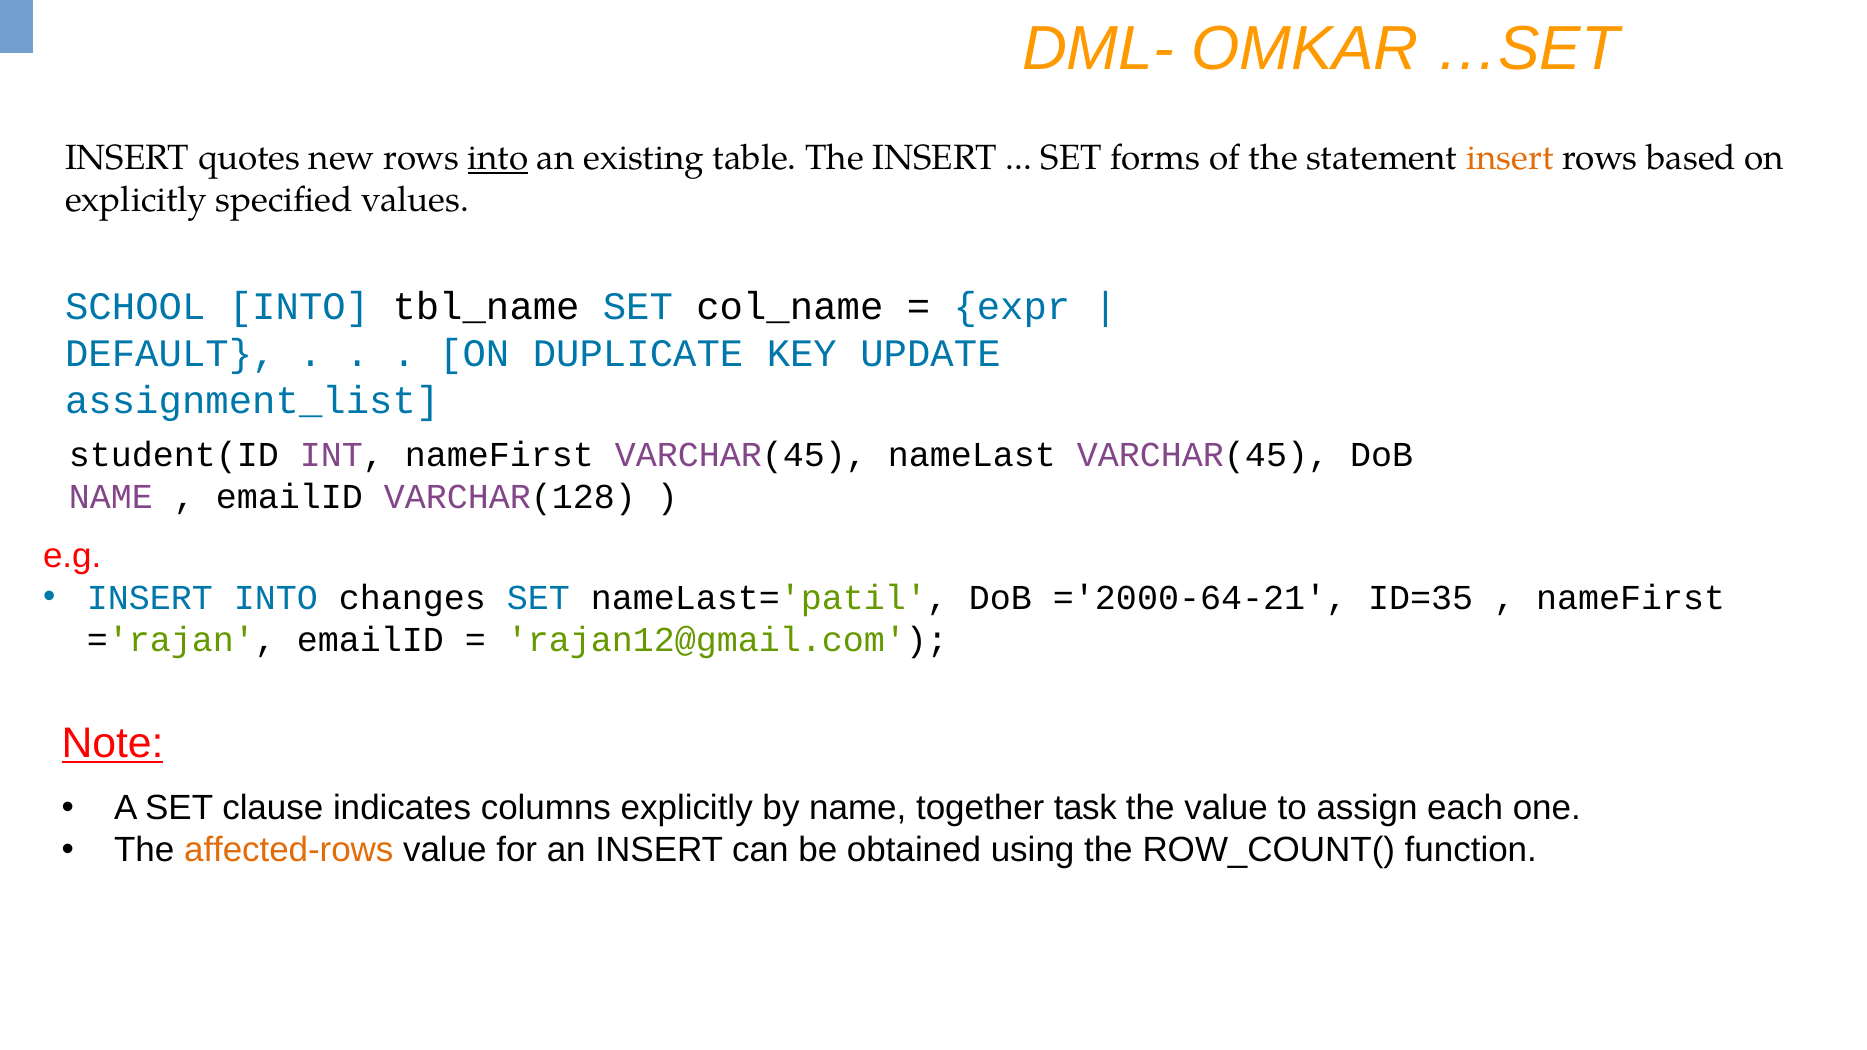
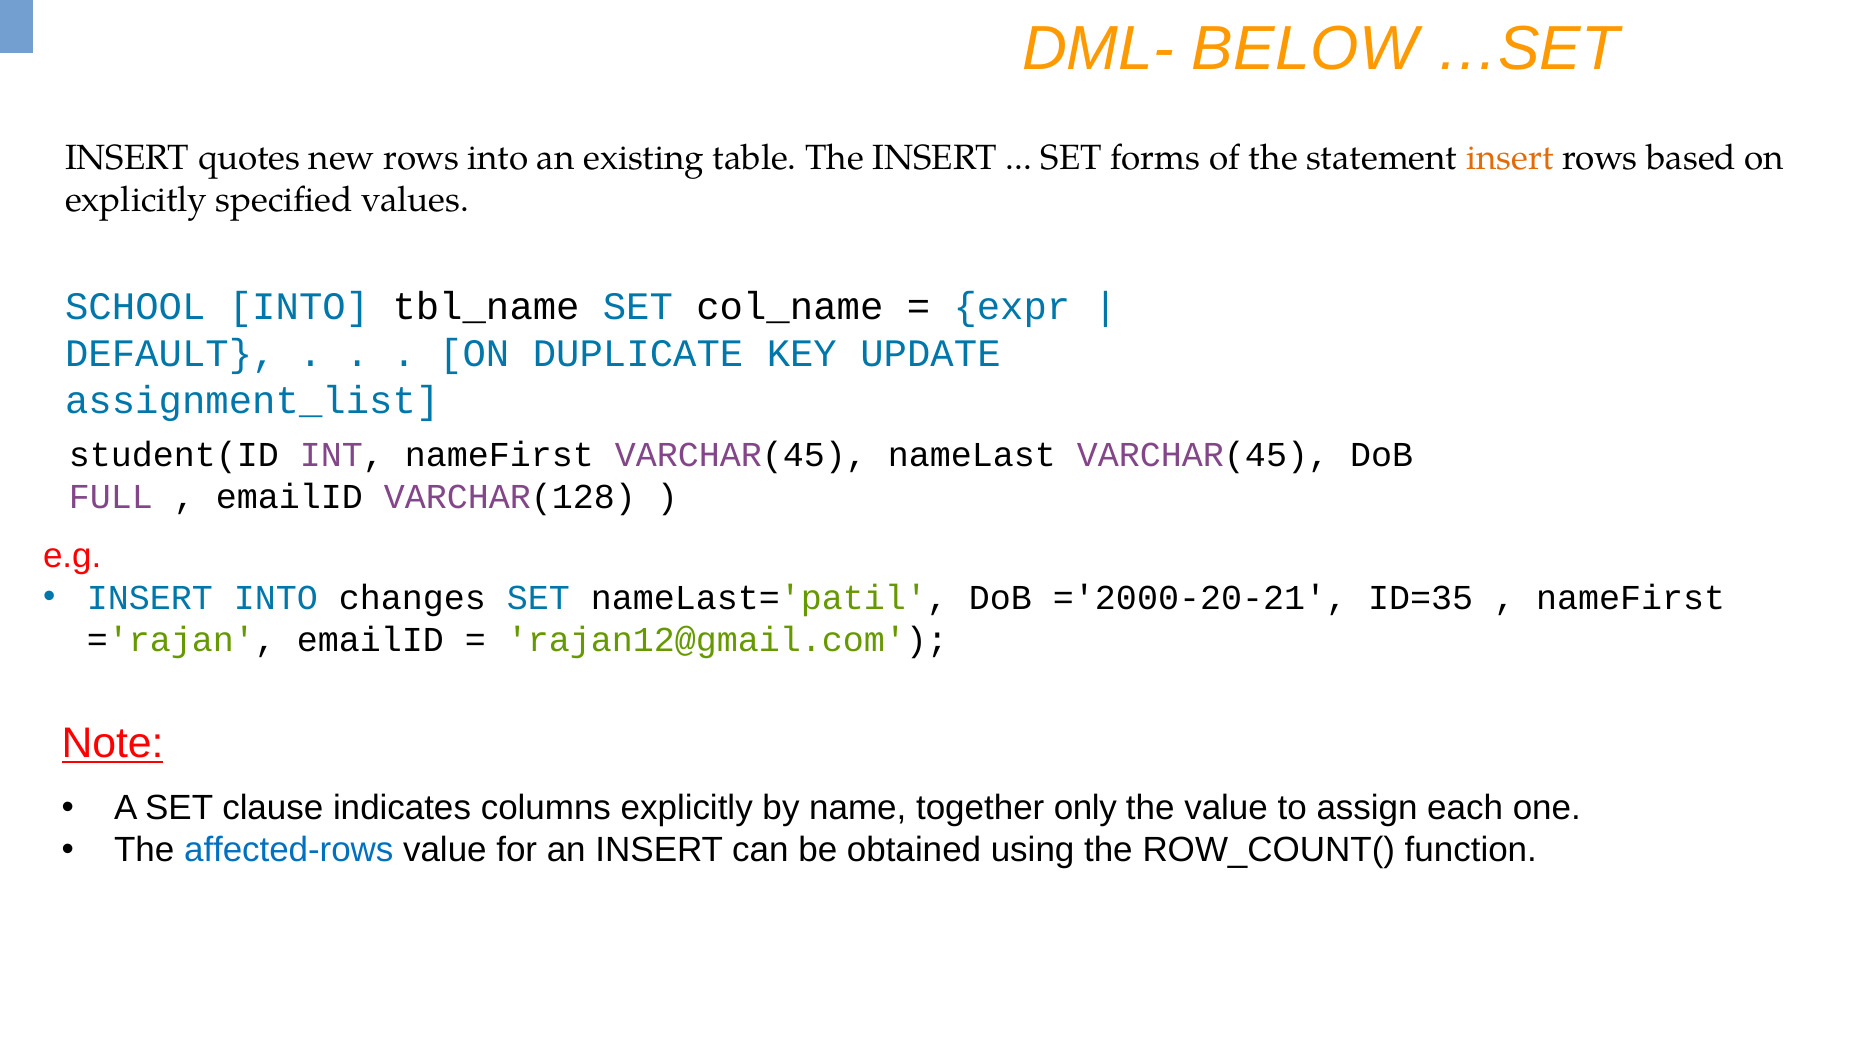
OMKAR: OMKAR -> BELOW
into at (498, 158) underline: present -> none
NAME at (111, 497): NAME -> FULL
='2000-64-21: ='2000-64-21 -> ='2000-20-21
task: task -> only
affected-rows colour: orange -> blue
